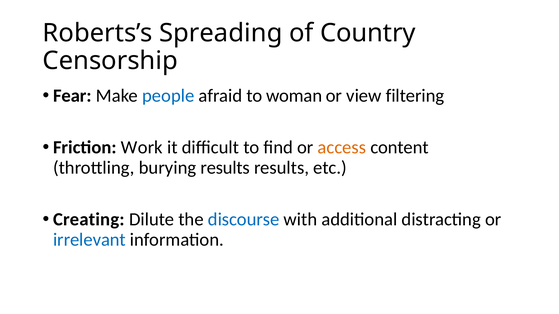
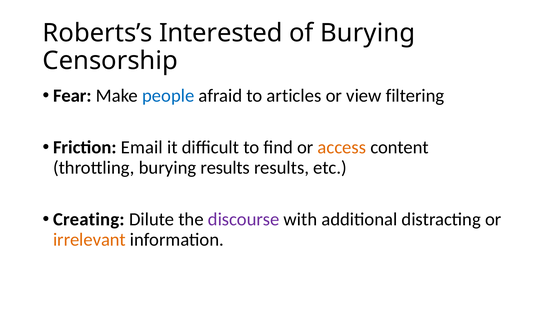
Spreading: Spreading -> Interested
of Country: Country -> Burying
woman: woman -> articles
Work: Work -> Email
discourse colour: blue -> purple
irrelevant colour: blue -> orange
